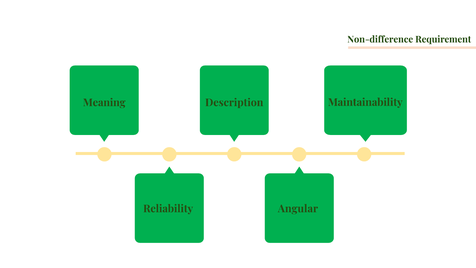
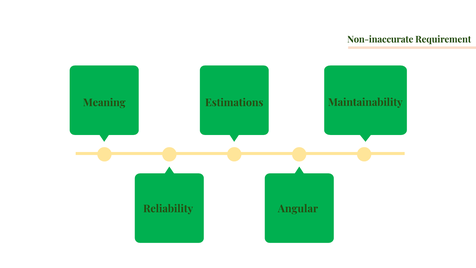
Non-difference: Non-difference -> Non-inaccurate
Description: Description -> Estimations
